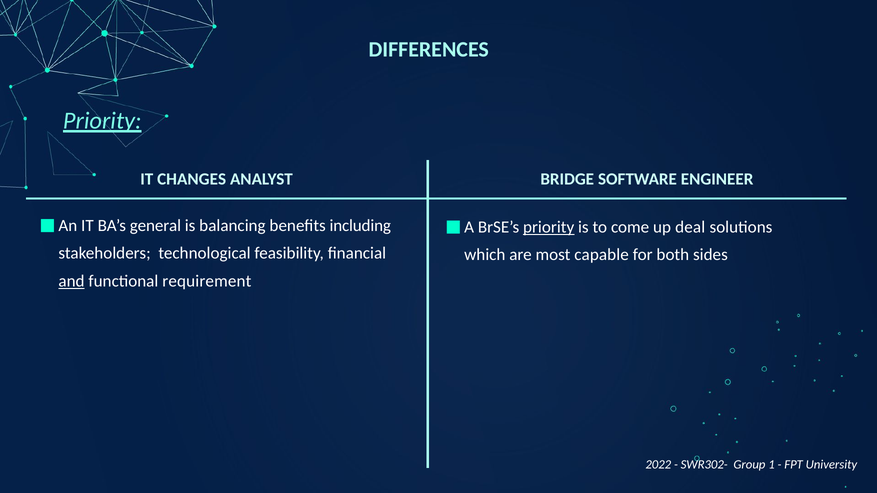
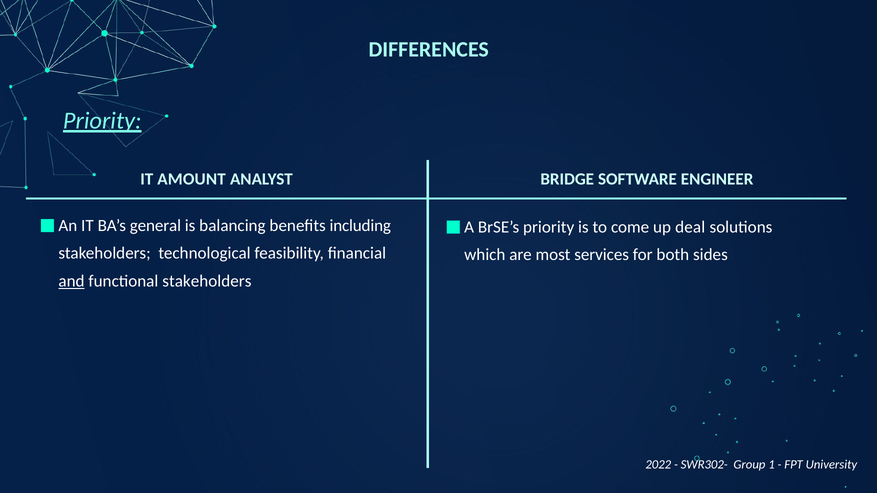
CHANGES: CHANGES -> AMOUNT
priority at (549, 227) underline: present -> none
capable: capable -> services
functional requirement: requirement -> stakeholders
